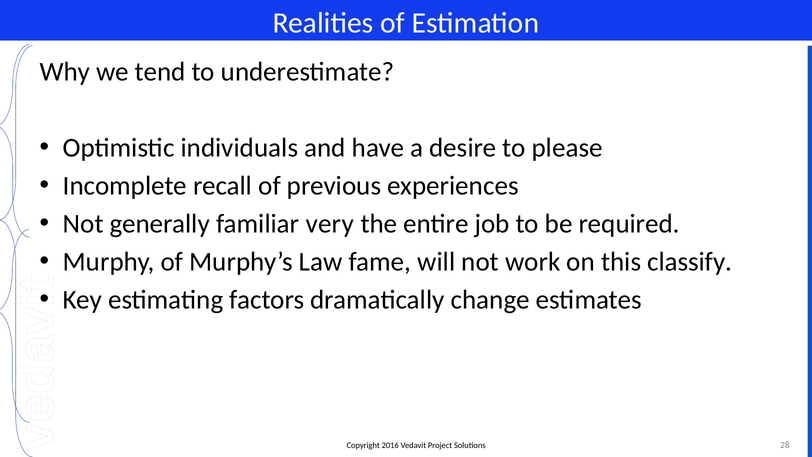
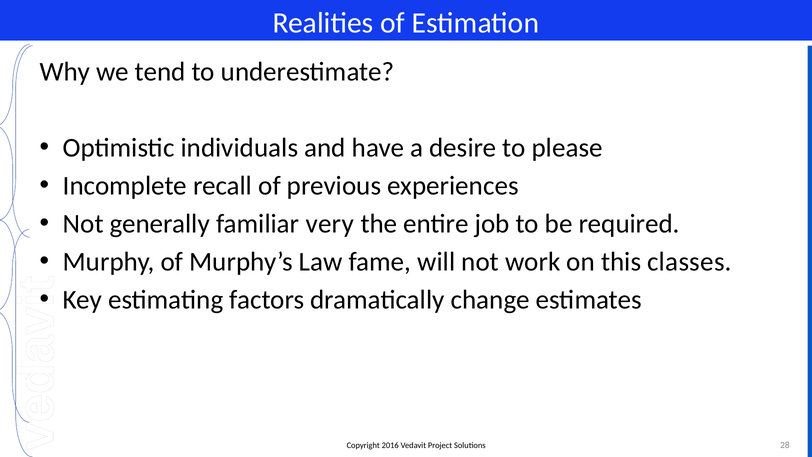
classify: classify -> classes
